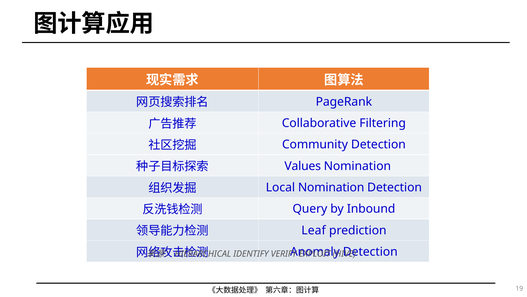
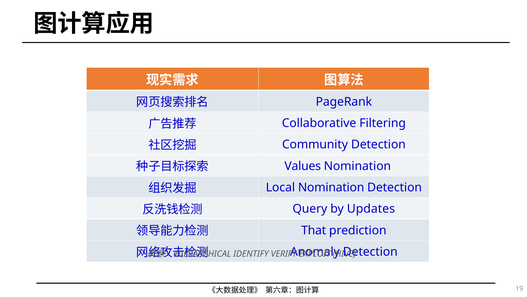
Inbound: Inbound -> Updates
Leaf: Leaf -> That
